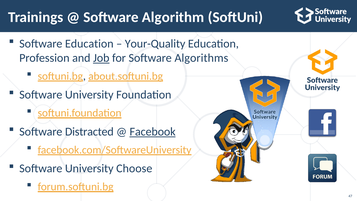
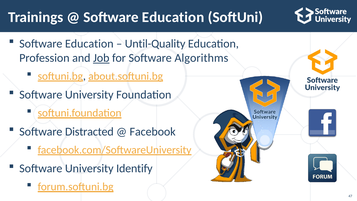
Algorithm at (173, 17): Algorithm -> Education
Your-Quality: Your-Quality -> Until-Quality
Facebook underline: present -> none
Choose: Choose -> Identify
